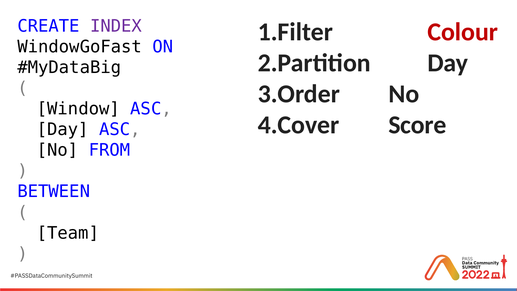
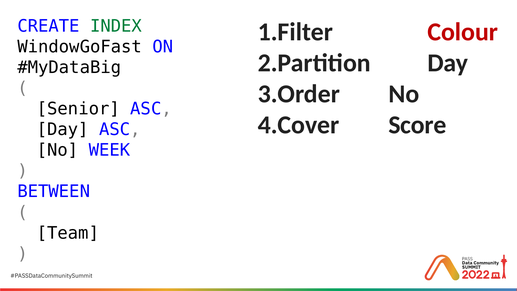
INDEX colour: purple -> green
Window: Window -> Senior
FROM: FROM -> WEEK
